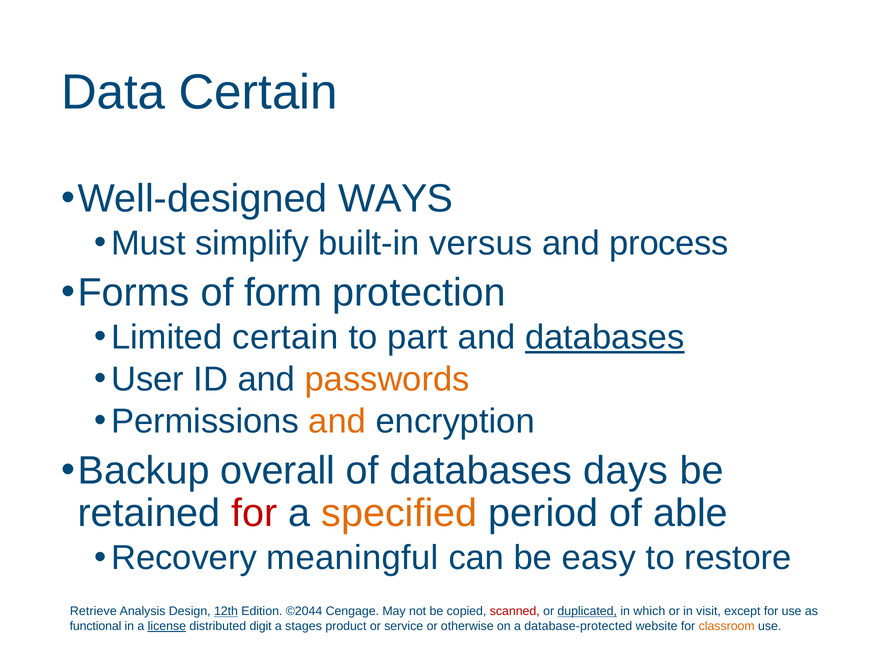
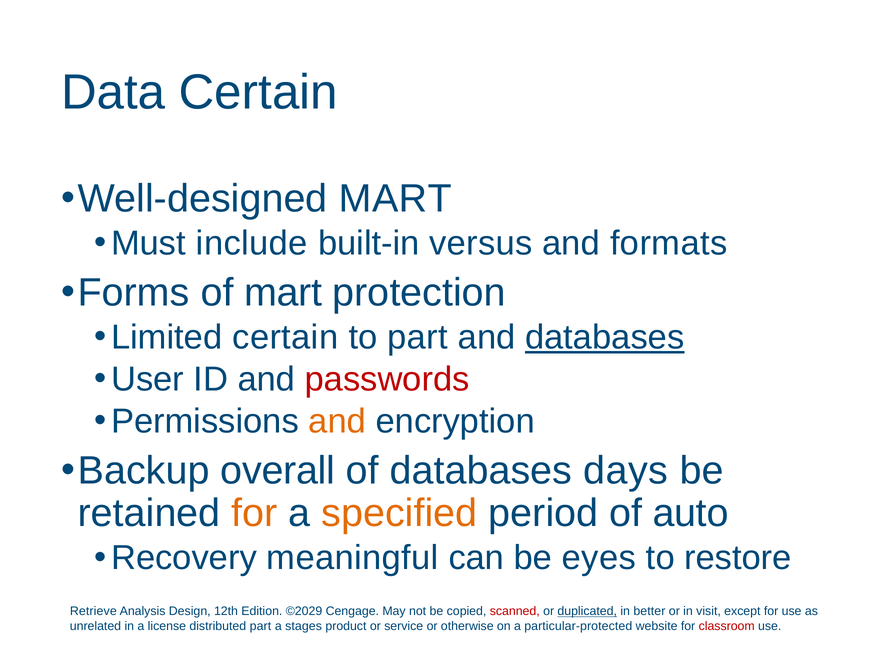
Well-designed WAYS: WAYS -> MART
simplify: simplify -> include
process: process -> formats
of form: form -> mart
passwords colour: orange -> red
for at (254, 513) colour: red -> orange
able: able -> auto
easy: easy -> eyes
12th underline: present -> none
©2044: ©2044 -> ©2029
which: which -> better
functional: functional -> unrelated
license underline: present -> none
distributed digit: digit -> part
database-protected: database-protected -> particular-protected
classroom colour: orange -> red
